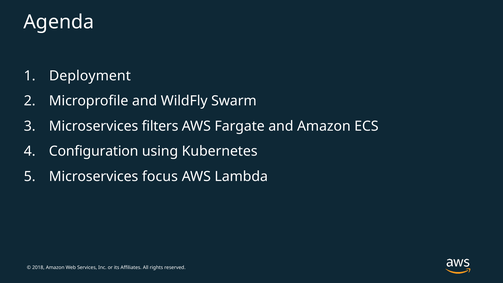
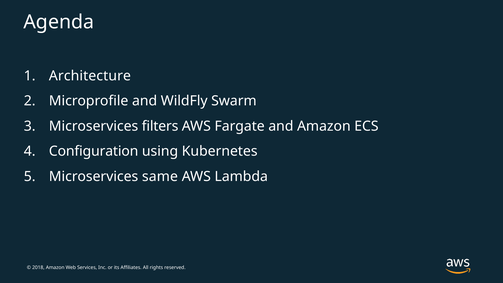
Deployment: Deployment -> Architecture
focus: focus -> same
